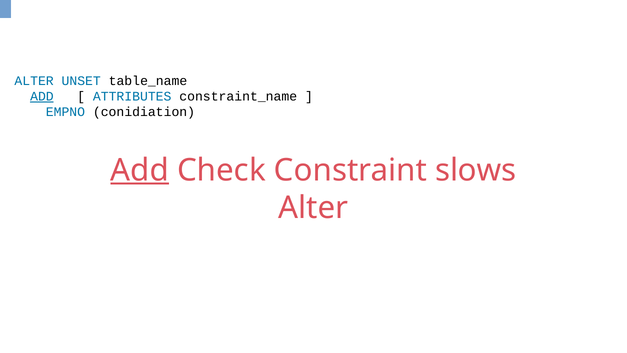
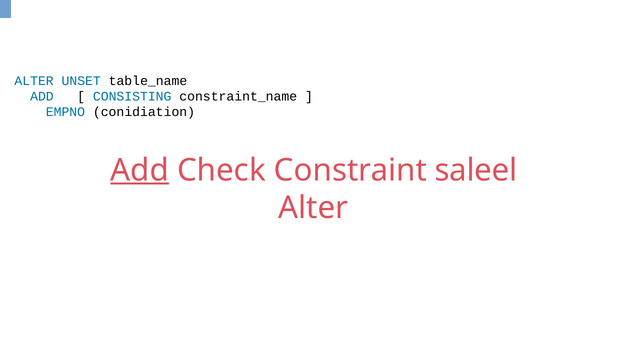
ADD at (42, 96) underline: present -> none
ATTRIBUTES: ATTRIBUTES -> CONSISTING
slows: slows -> saleel
